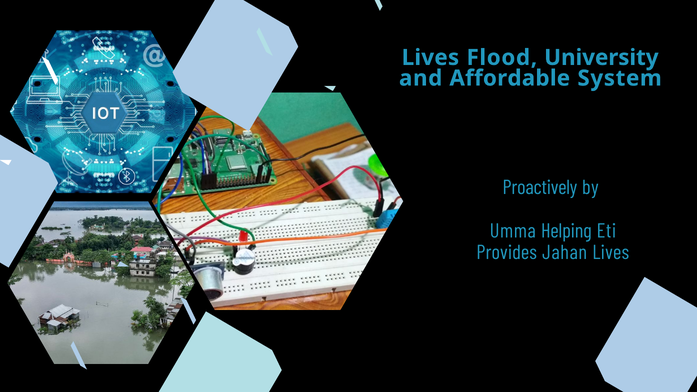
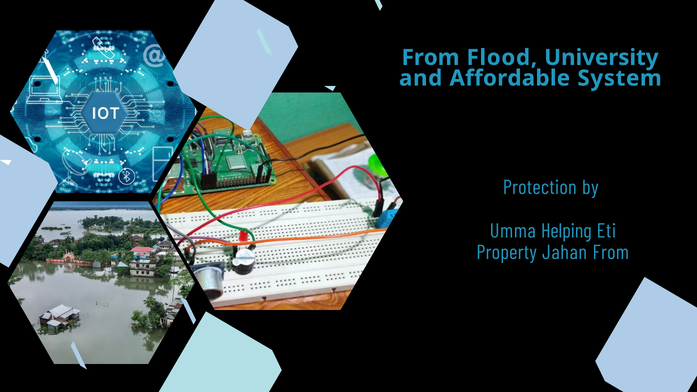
Lives at (430, 58): Lives -> From
Proactively: Proactively -> Protection
Provides: Provides -> Property
Jahan Lives: Lives -> From
